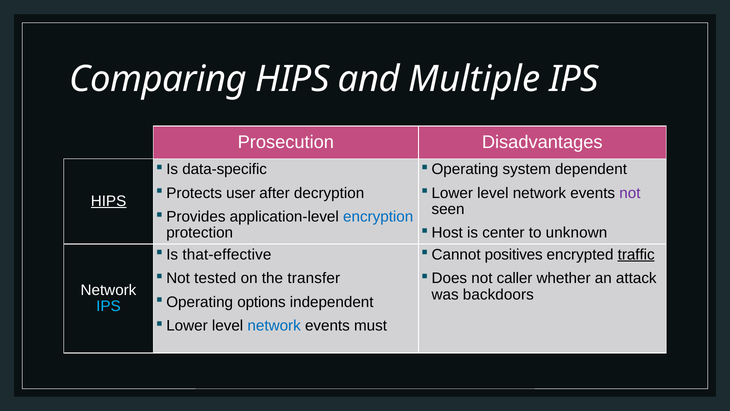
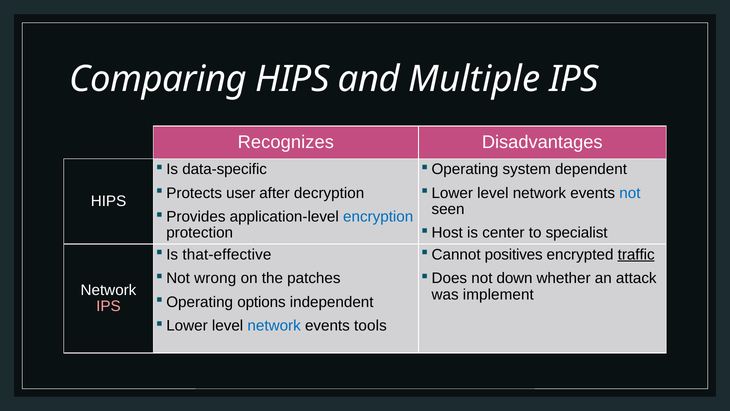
Prosecution: Prosecution -> Recognizes
not at (630, 193) colour: purple -> blue
HIPS at (109, 201) underline: present -> none
unknown: unknown -> specialist
tested: tested -> wrong
transfer: transfer -> patches
caller: caller -> down
backdoors: backdoors -> implement
IPS at (108, 306) colour: light blue -> pink
must: must -> tools
